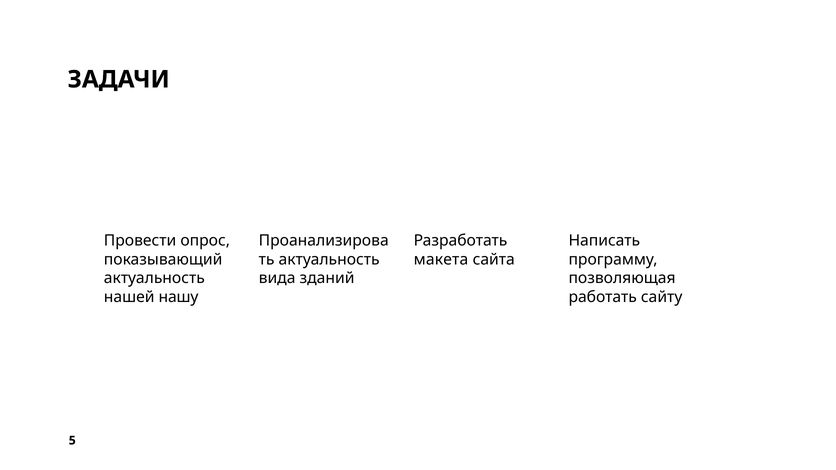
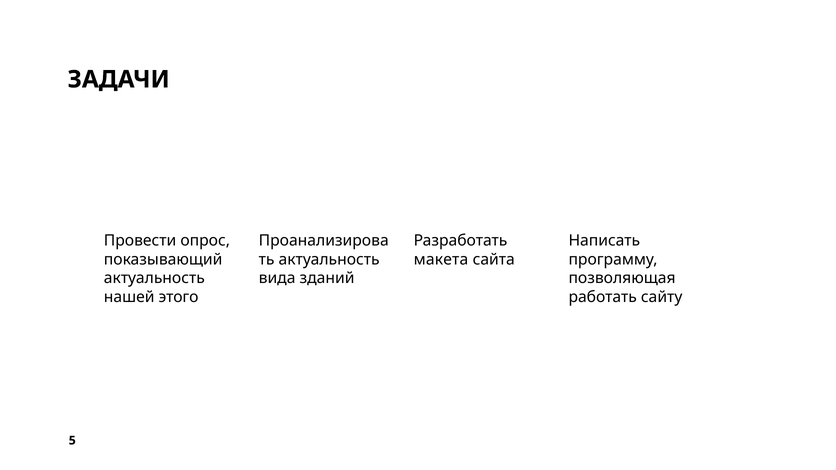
нашу: нашу -> этого
